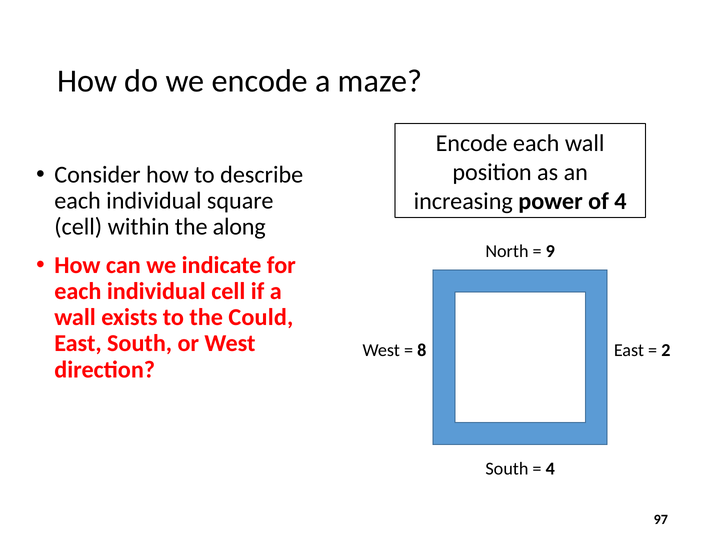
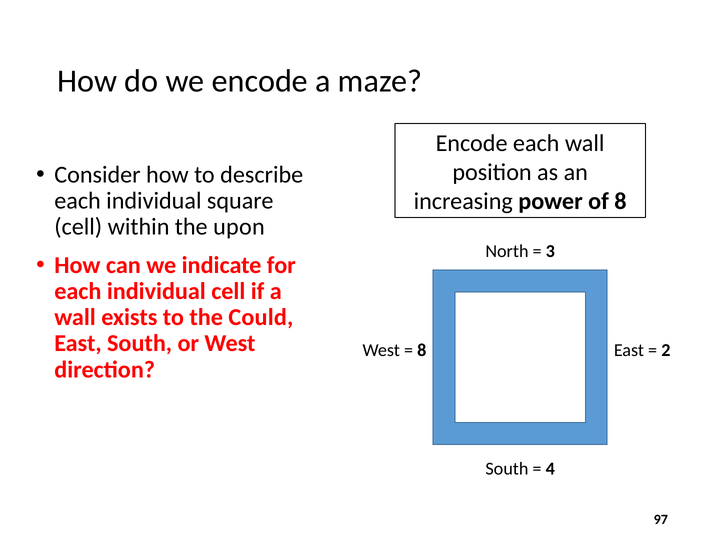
of 4: 4 -> 8
along: along -> upon
9: 9 -> 3
